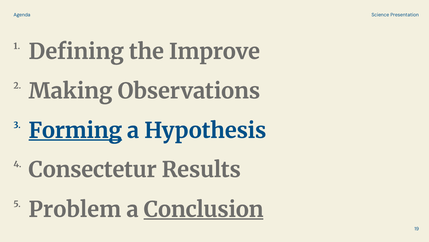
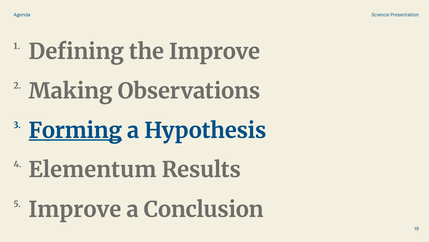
Consectetur: Consectetur -> Elementum
Problem at (75, 209): Problem -> Improve
Conclusion underline: present -> none
